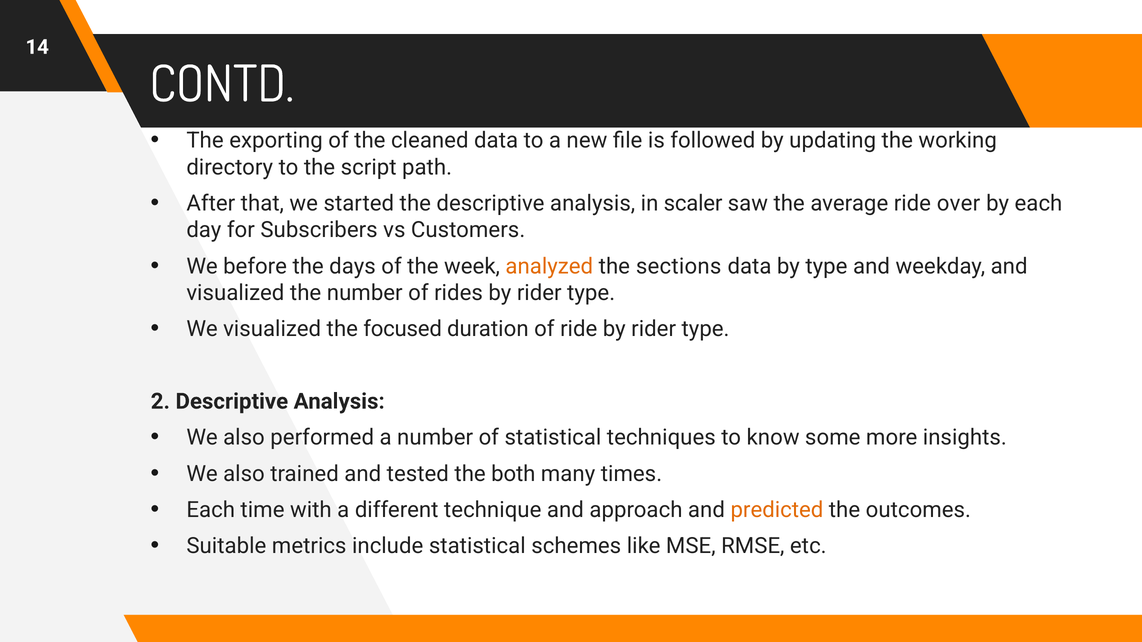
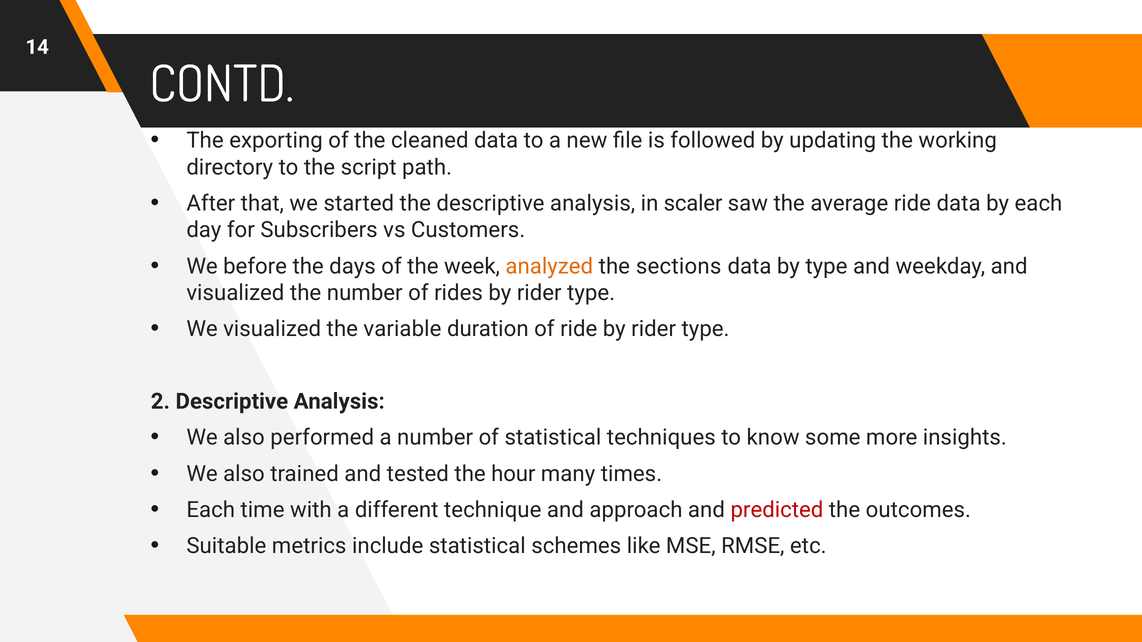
ride over: over -> data
focused: focused -> variable
both: both -> hour
predicted colour: orange -> red
